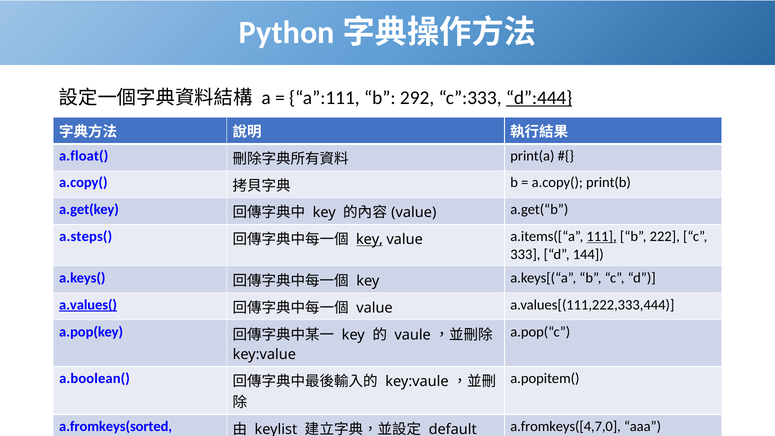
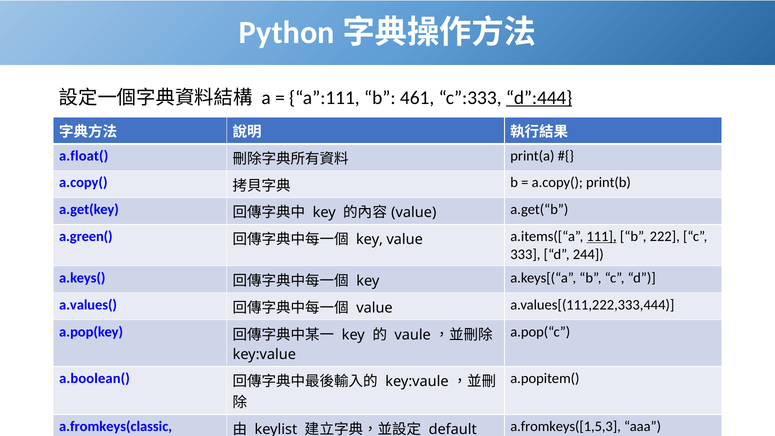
292: 292 -> 461
a.steps(: a.steps( -> a.green(
key at (370, 240) underline: present -> none
144: 144 -> 244
a.values( underline: present -> none
a.fromkeys(sorted: a.fromkeys(sorted -> a.fromkeys(classic
a.fromkeys([4,7,0: a.fromkeys([4,7,0 -> a.fromkeys([1,5,3
